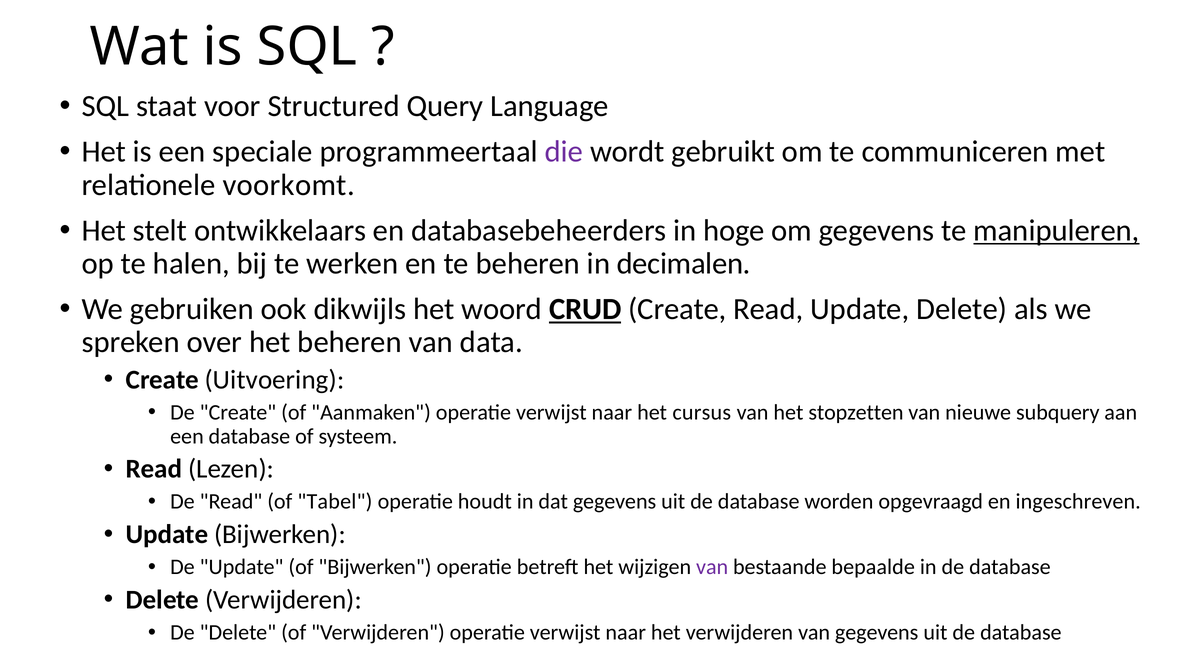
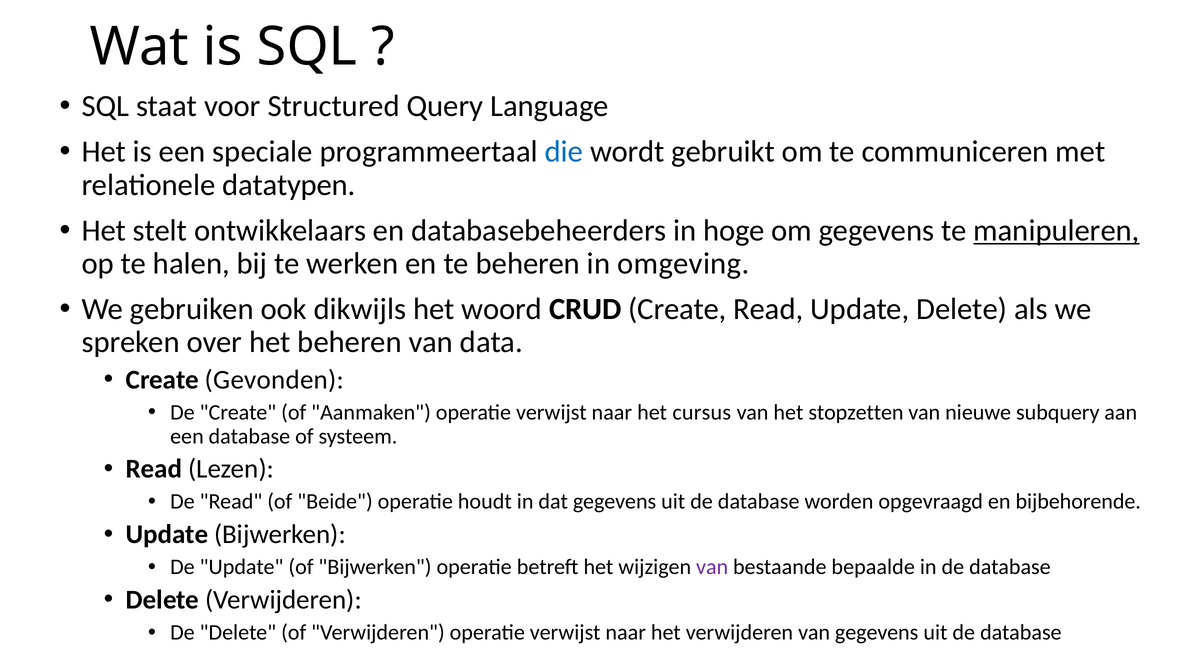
die colour: purple -> blue
voorkomt: voorkomt -> datatypen
decimalen: decimalen -> omgeving
CRUD underline: present -> none
Uitvoering: Uitvoering -> Gevonden
Tabel: Tabel -> Beide
ingeschreven: ingeschreven -> bijbehorende
